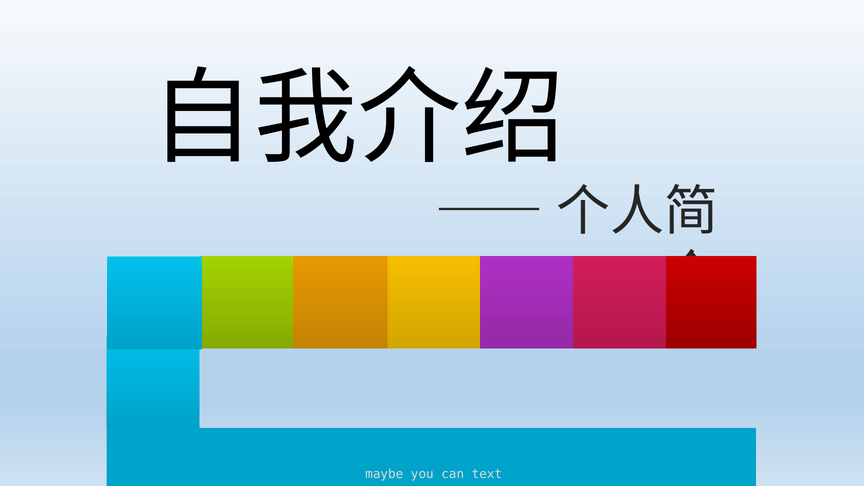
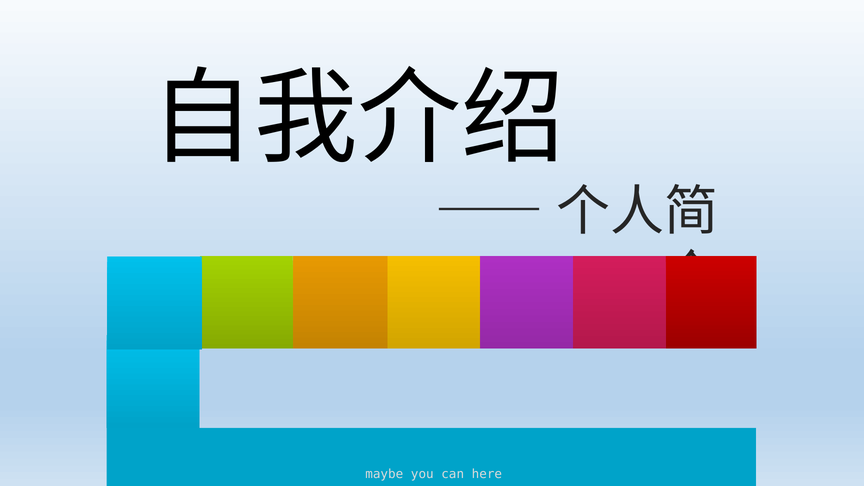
can text: text -> here
